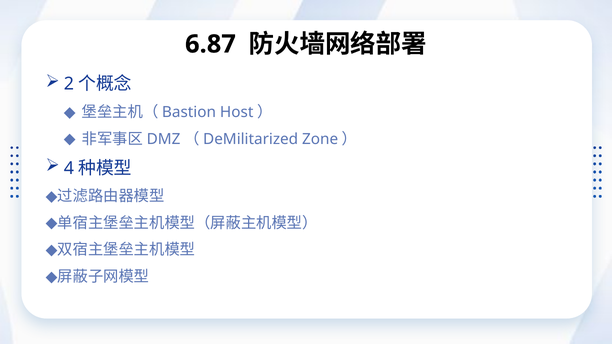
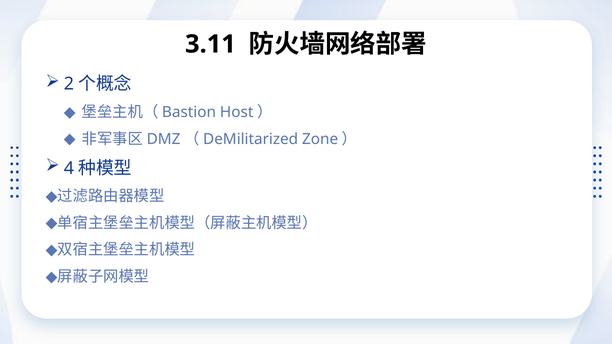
6.87: 6.87 -> 3.11
